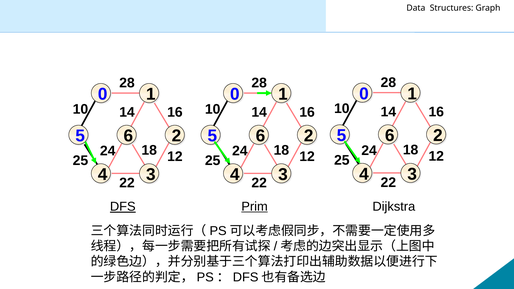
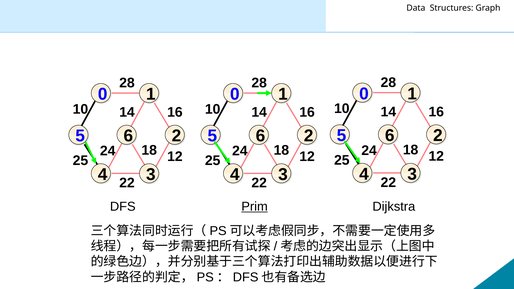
DFS underline: present -> none
